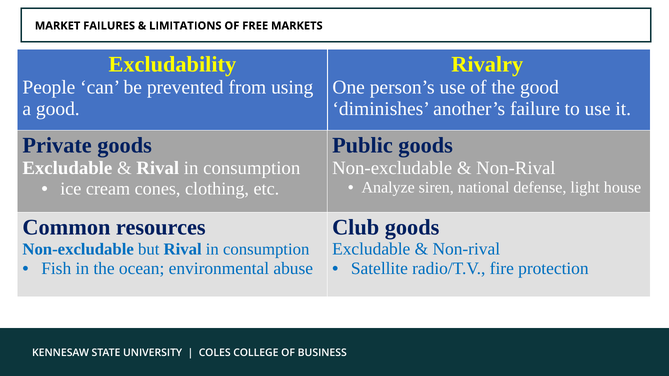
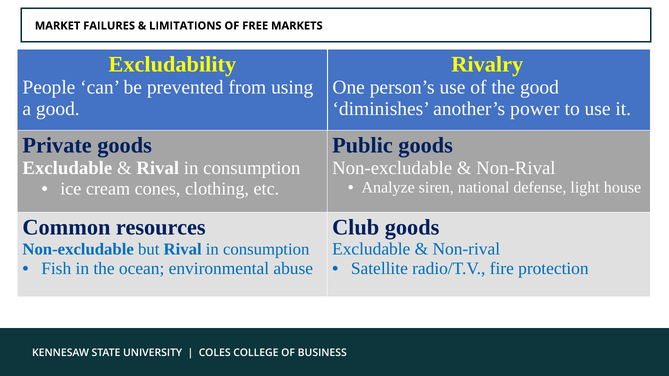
failure: failure -> power
